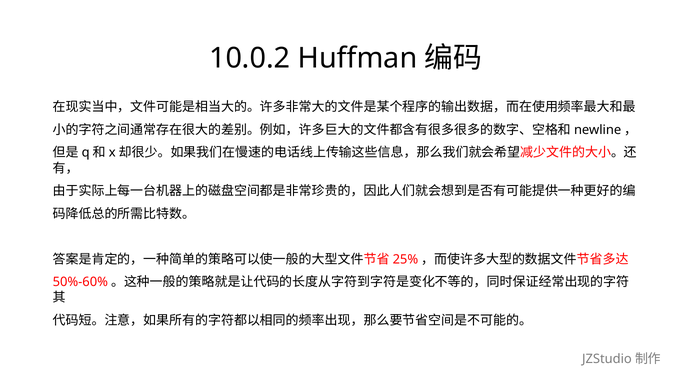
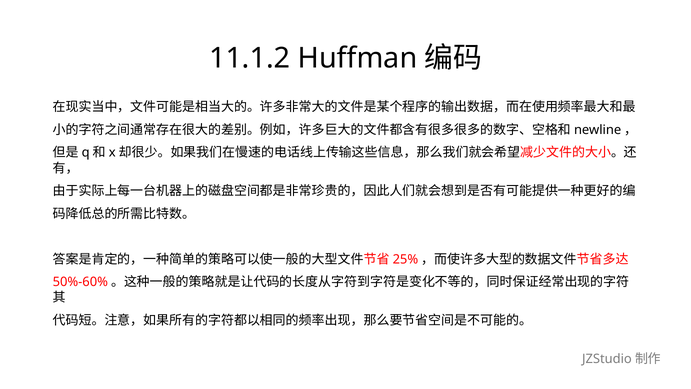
10.0.2: 10.0.2 -> 11.1.2
